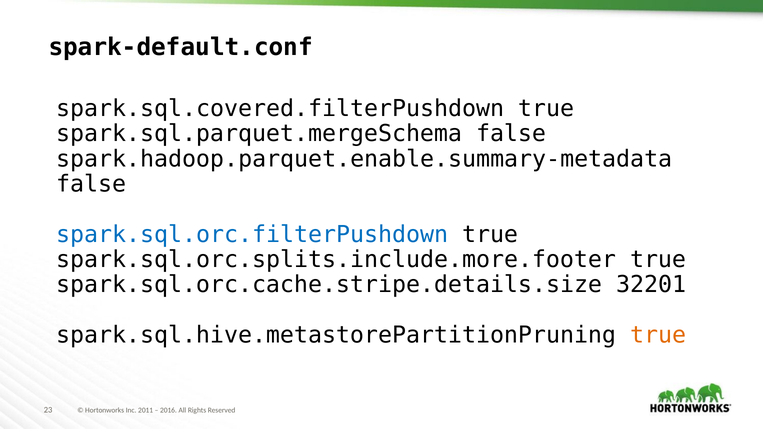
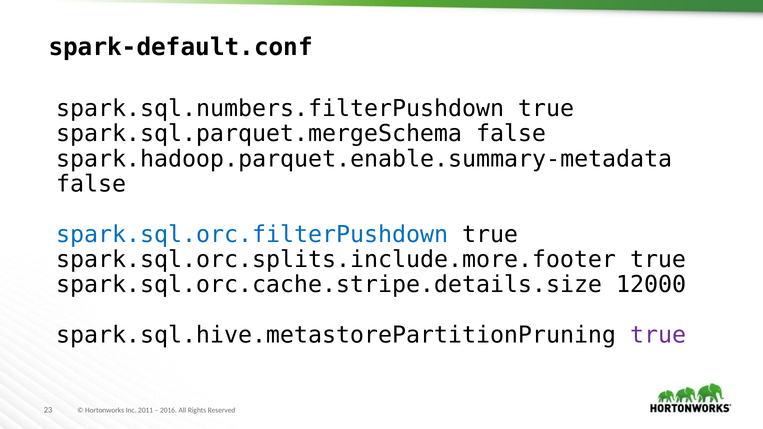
spark.sql.covered.filterPushdown: spark.sql.covered.filterPushdown -> spark.sql.numbers.filterPushdown
32201: 32201 -> 12000
true at (658, 335) colour: orange -> purple
